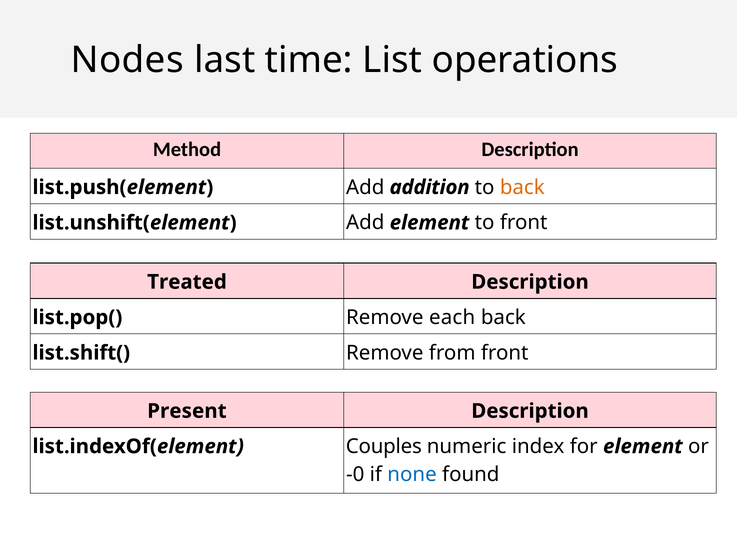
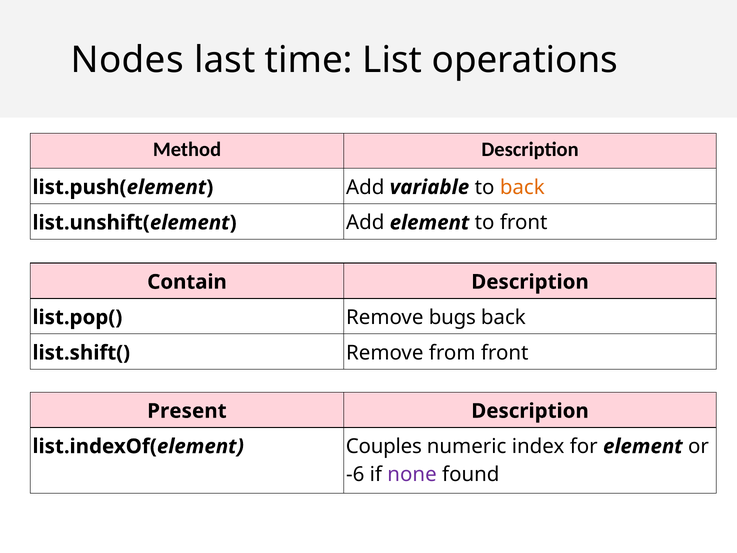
addition: addition -> variable
Treated: Treated -> Contain
each: each -> bugs
-0: -0 -> -6
none colour: blue -> purple
